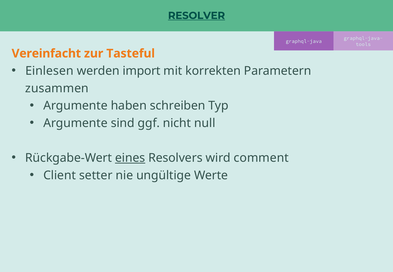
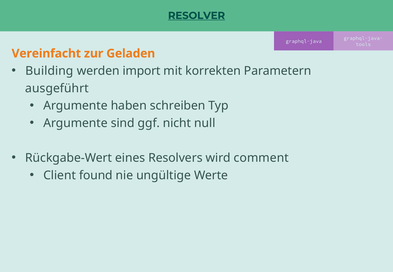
Tasteful: Tasteful -> Geladen
Einlesen: Einlesen -> Building
zusammen: zusammen -> ausgeführt
eines underline: present -> none
setter: setter -> found
